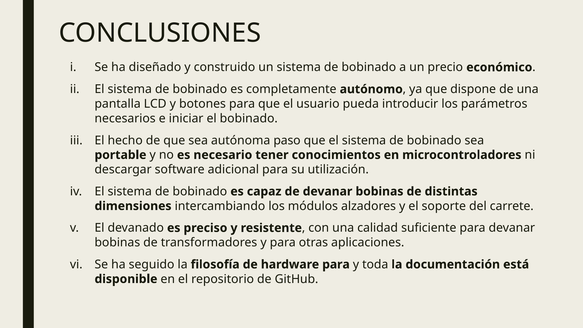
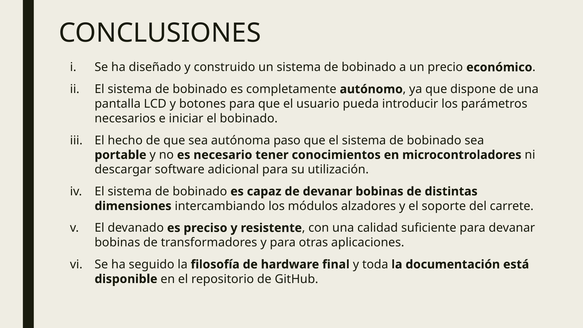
hardware para: para -> final
